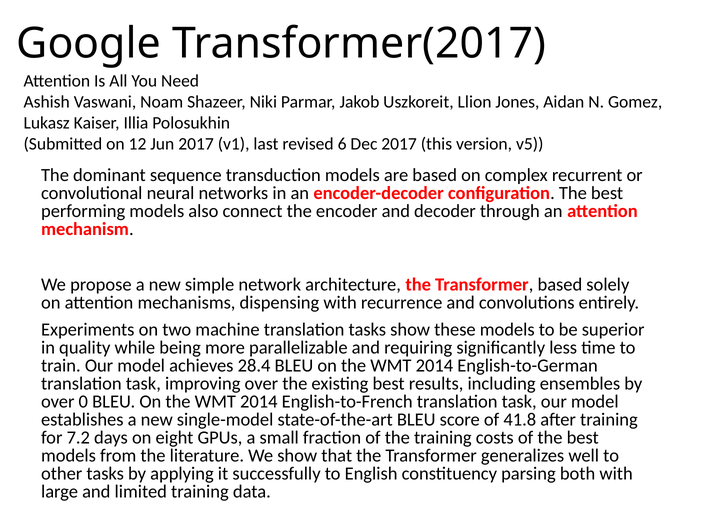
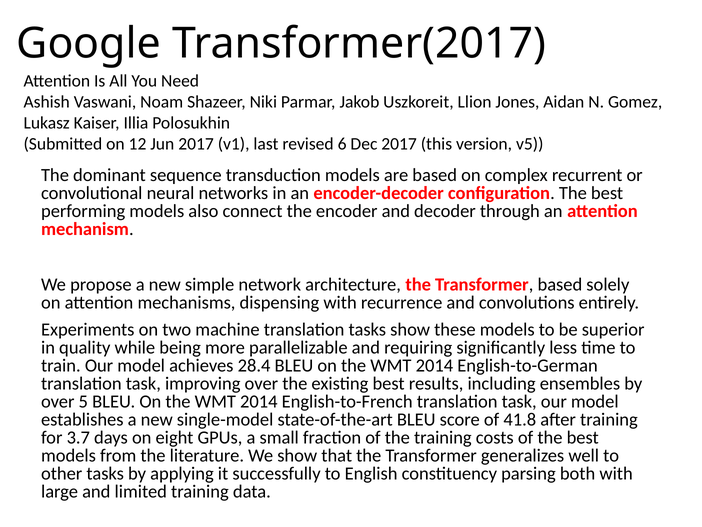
0: 0 -> 5
7.2: 7.2 -> 3.7
